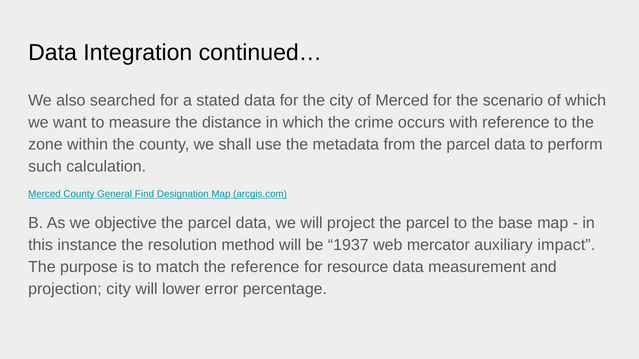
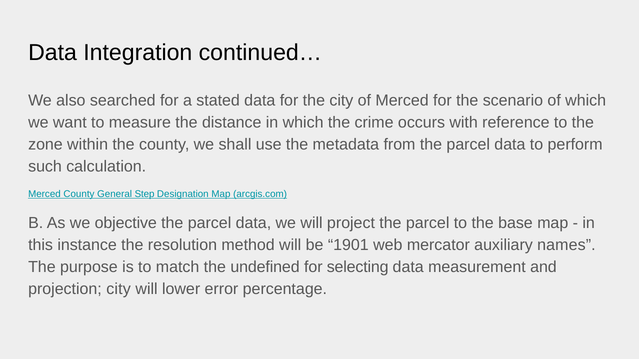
Find: Find -> Step
1937: 1937 -> 1901
impact: impact -> names
the reference: reference -> undefined
resource: resource -> selecting
